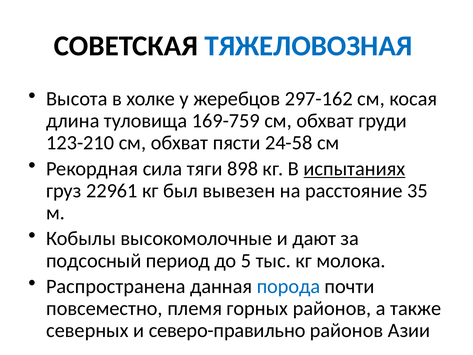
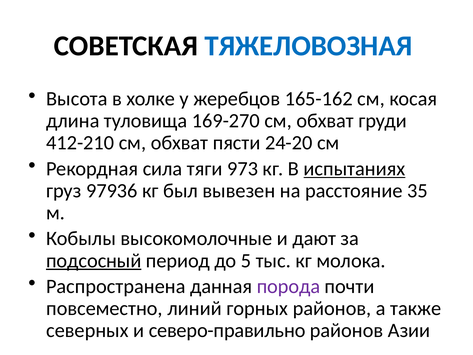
297-162: 297-162 -> 165-162
169-759: 169-759 -> 169-270
123-210: 123-210 -> 412-210
24-58: 24-58 -> 24-20
898: 898 -> 973
22961: 22961 -> 97936
подсосный underline: none -> present
порода colour: blue -> purple
племя: племя -> линий
